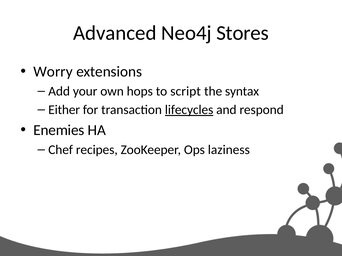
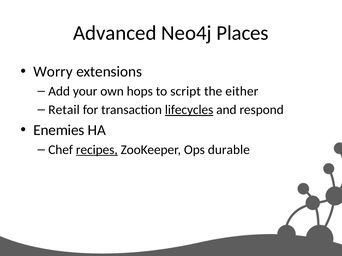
Stores: Stores -> Places
syntax: syntax -> either
Either: Either -> Retail
recipes underline: none -> present
laziness: laziness -> durable
